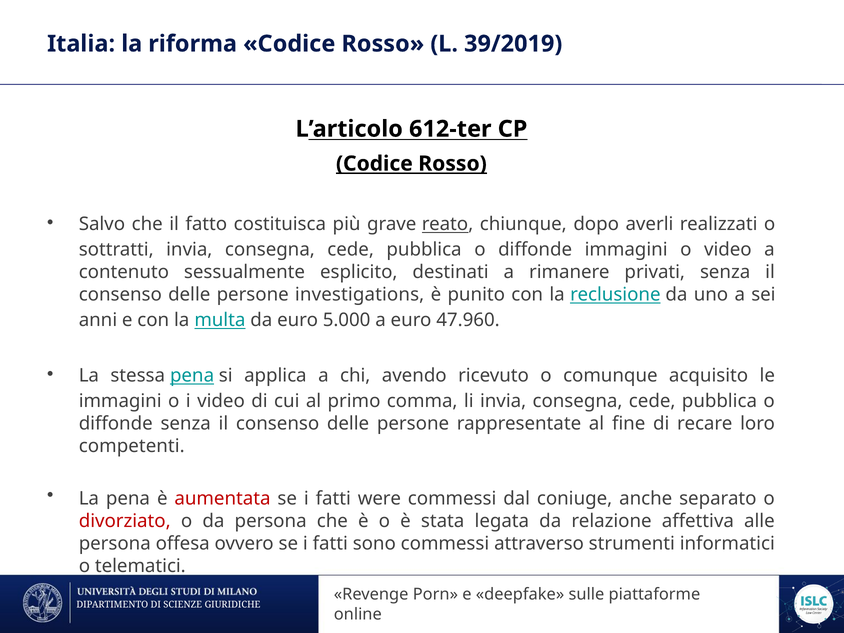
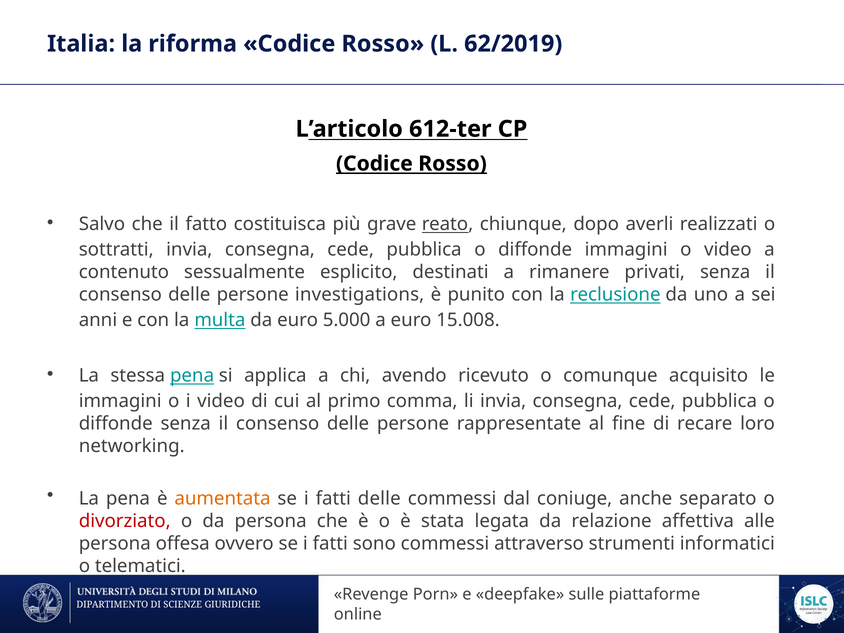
39/2019: 39/2019 -> 62/2019
47.960: 47.960 -> 15.008
competenti: competenti -> networking
aumentata colour: red -> orange
fatti were: were -> delle
